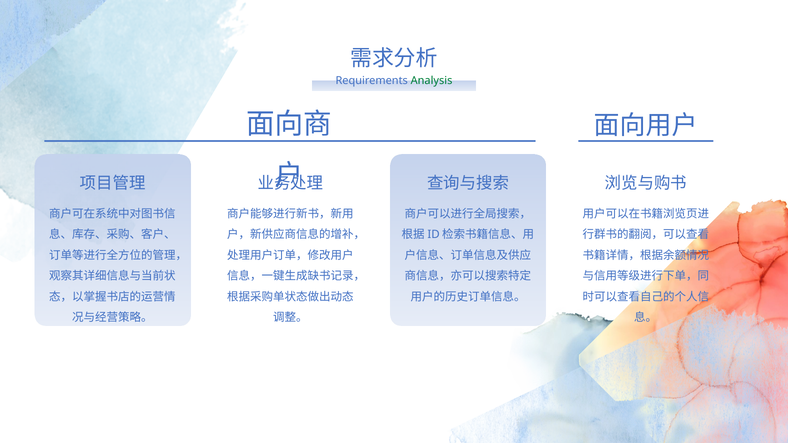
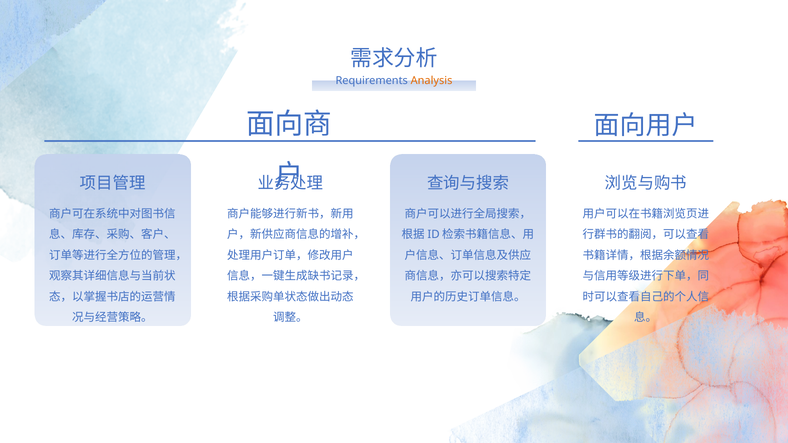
Analysis colour: green -> orange
